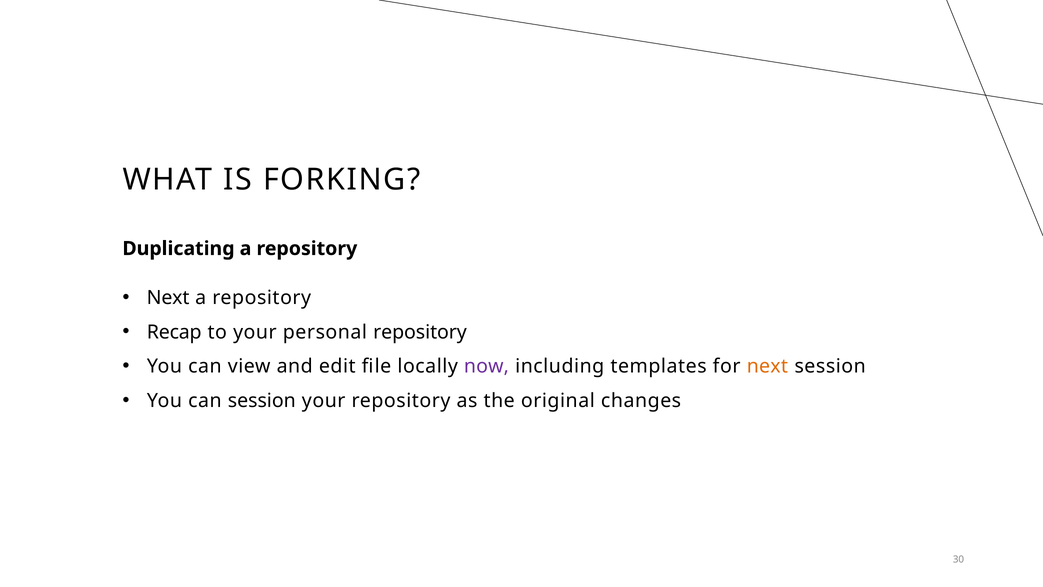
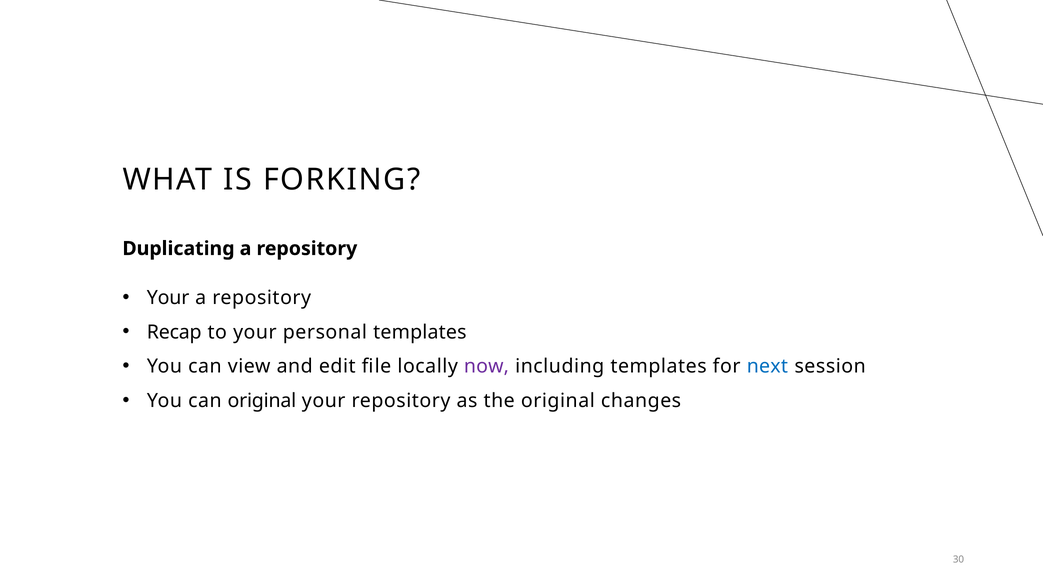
Next at (168, 298): Next -> Your
personal repository: repository -> templates
next at (767, 366) colour: orange -> blue
can session: session -> original
